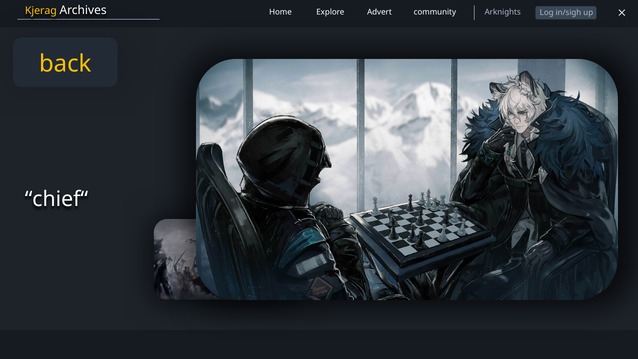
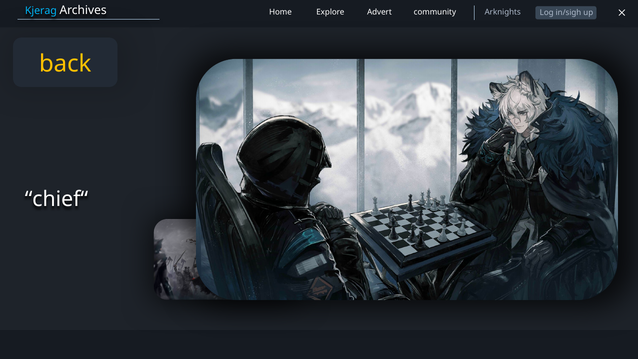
Kjerag colour: yellow -> light blue
